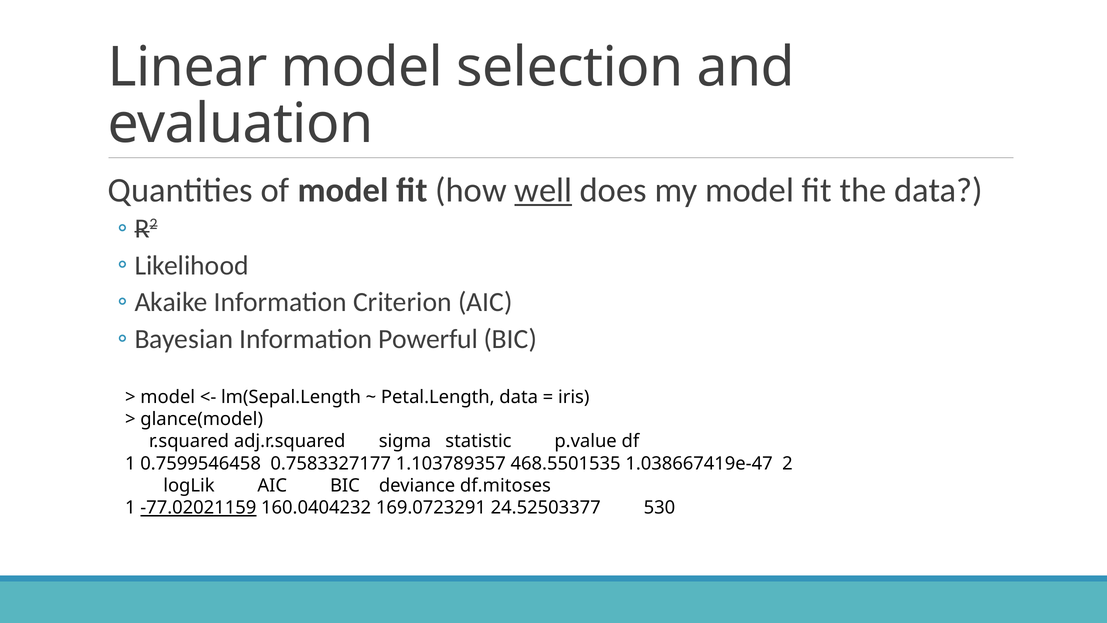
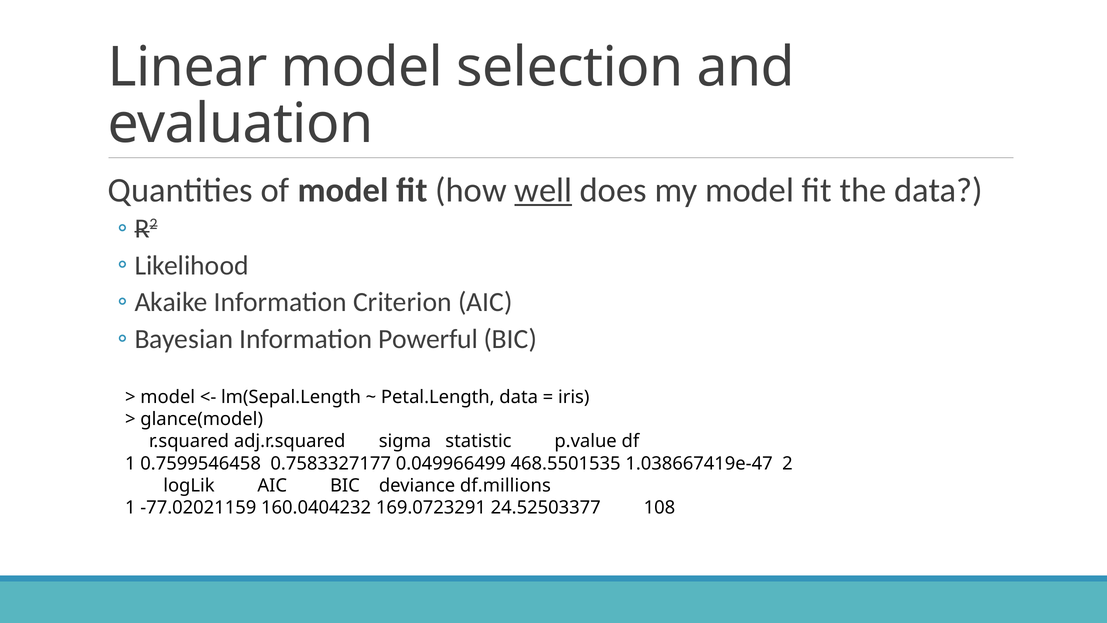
1.103789357: 1.103789357 -> 0.049966499
df.mitoses: df.mitoses -> df.millions
-77.02021159 underline: present -> none
530: 530 -> 108
